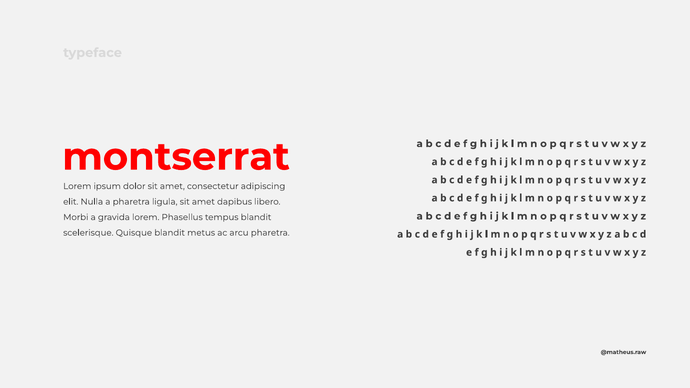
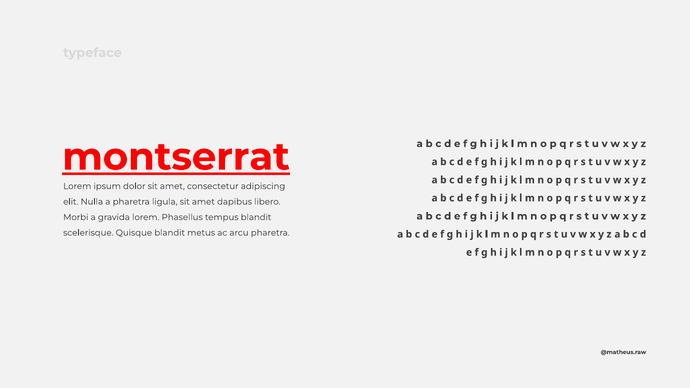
montserrat underline: none -> present
